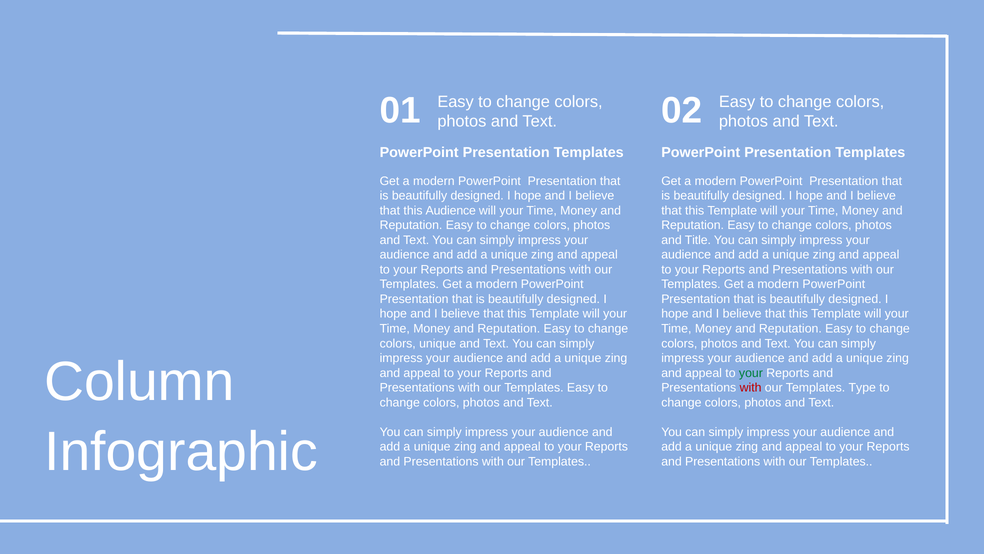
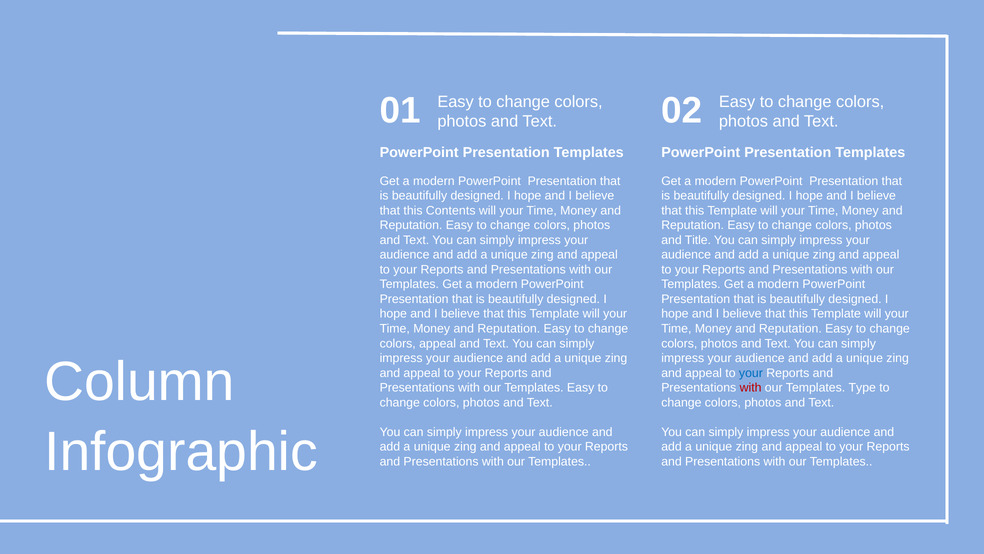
this Audience: Audience -> Contents
colors unique: unique -> appeal
your at (751, 373) colour: green -> blue
